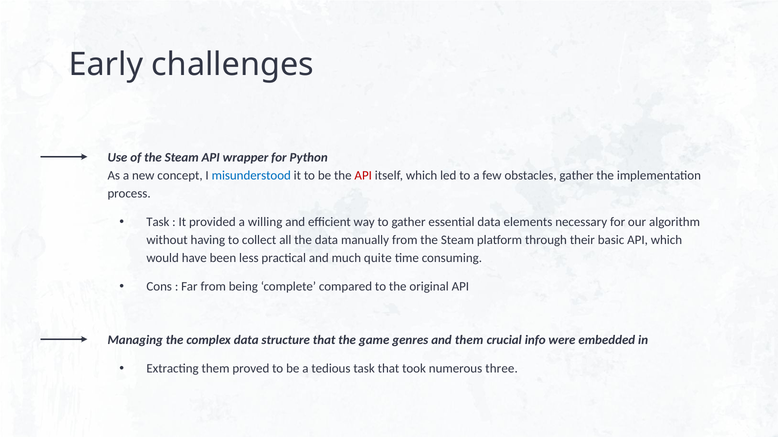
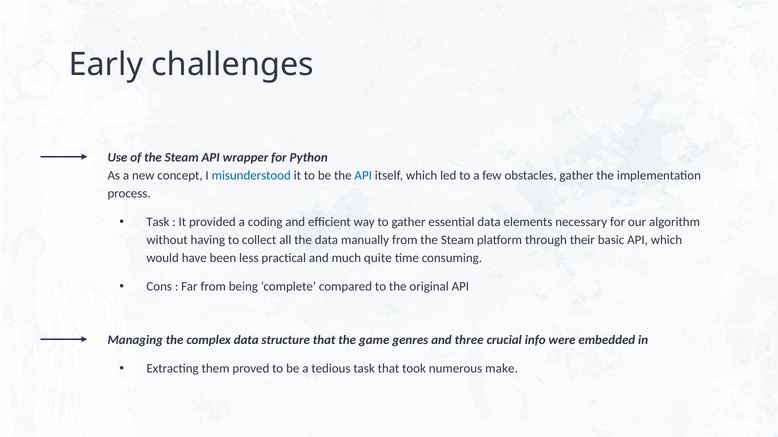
API at (363, 176) colour: red -> blue
willing: willing -> coding
and them: them -> three
three: three -> make
